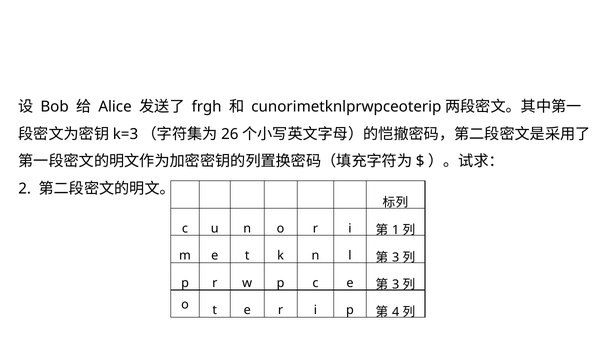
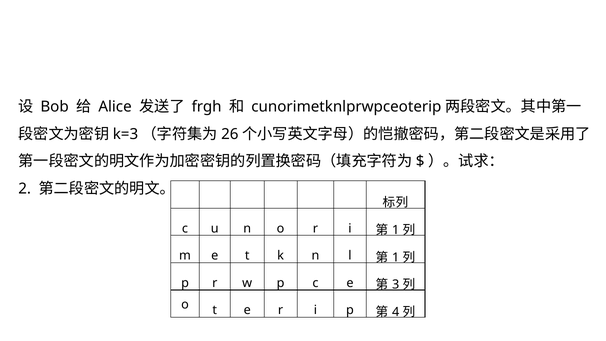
3 at (396, 257): 3 -> 1
